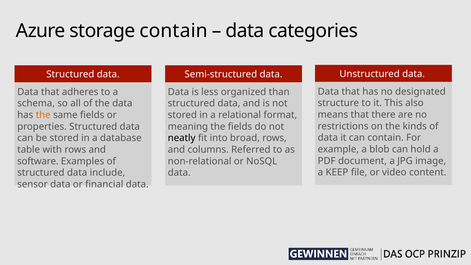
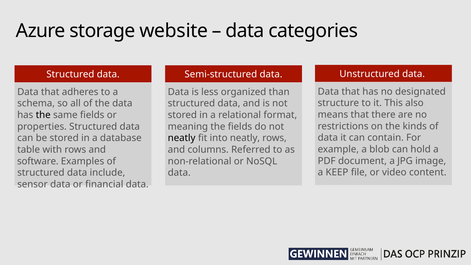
storage contain: contain -> website
the at (43, 115) colour: orange -> black
into broad: broad -> neatly
